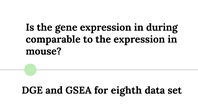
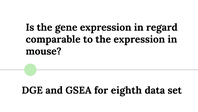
during: during -> regard
